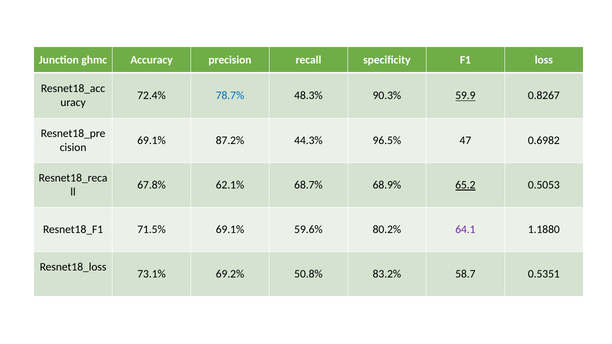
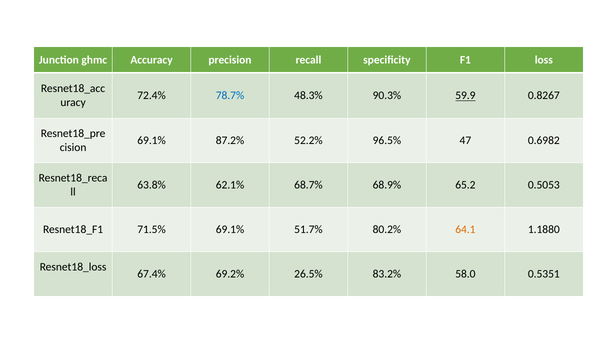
44.3%: 44.3% -> 52.2%
67.8%: 67.8% -> 63.8%
65.2 underline: present -> none
59.6%: 59.6% -> 51.7%
64.1 colour: purple -> orange
73.1%: 73.1% -> 67.4%
50.8%: 50.8% -> 26.5%
58.7: 58.7 -> 58.0
